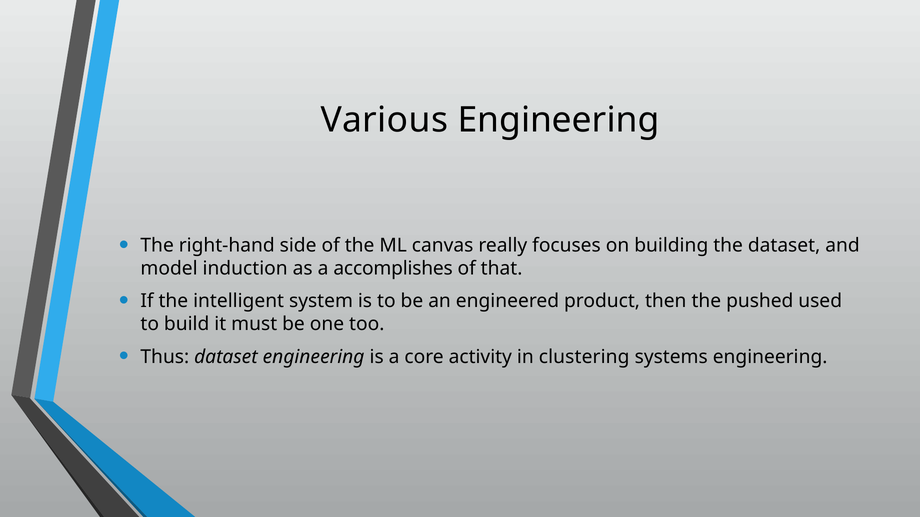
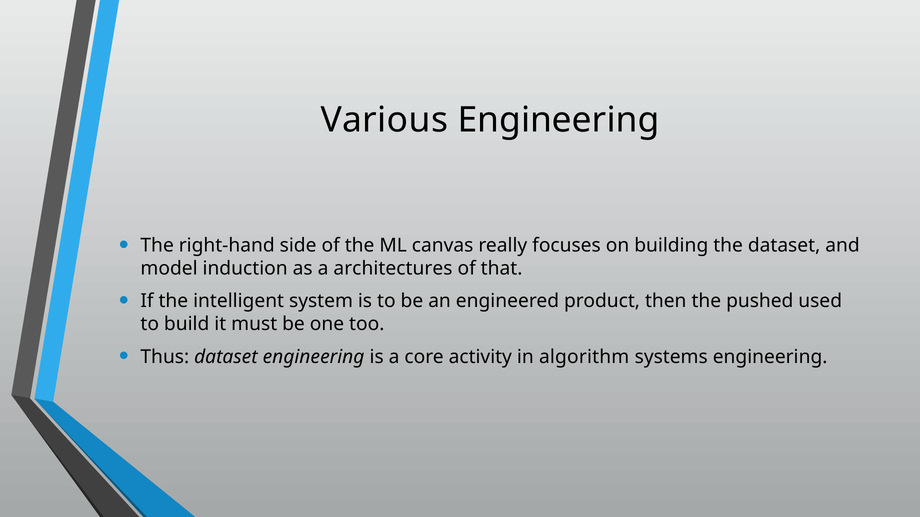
accomplishes: accomplishes -> architectures
clustering: clustering -> algorithm
